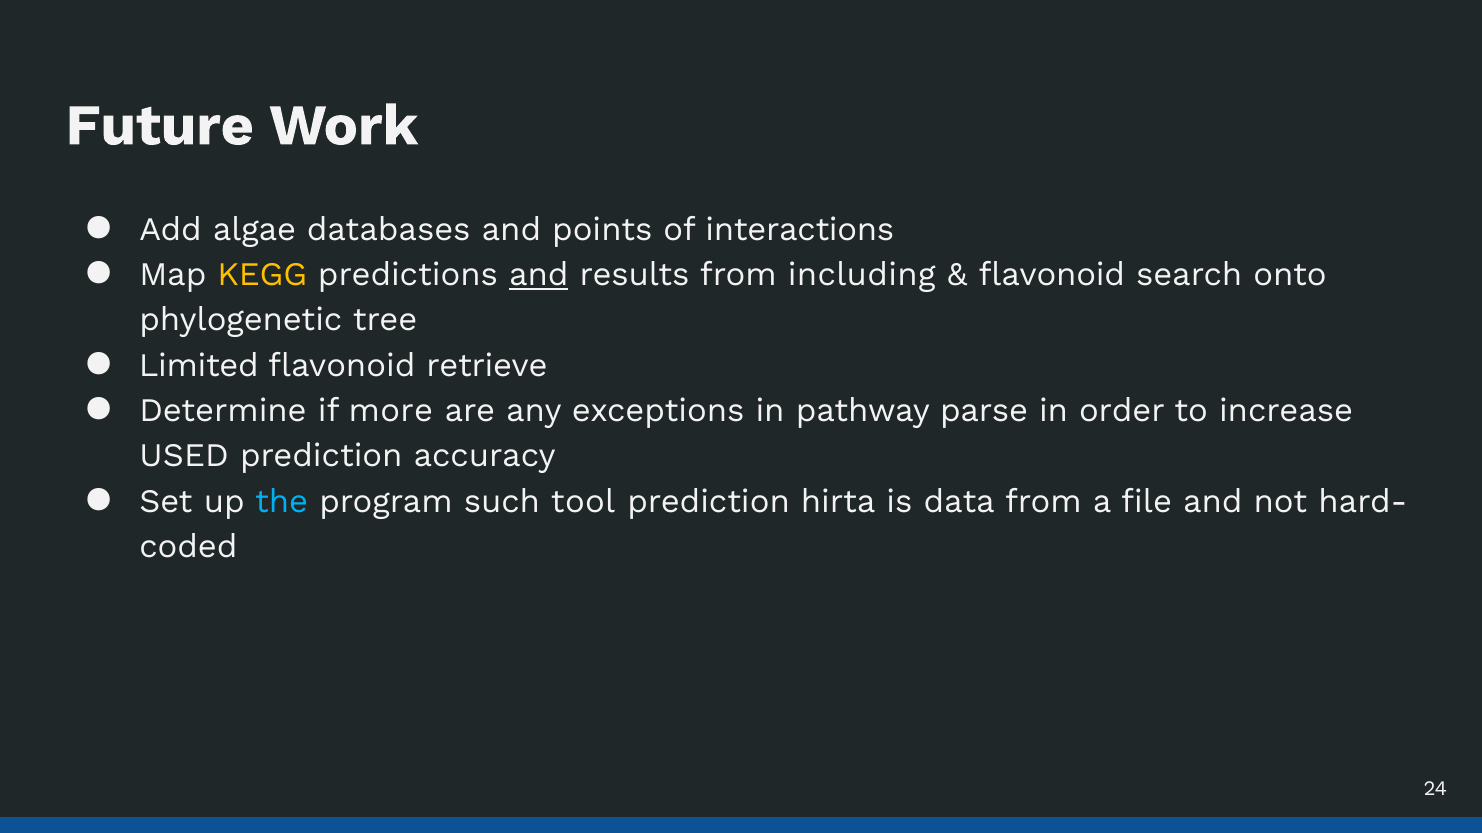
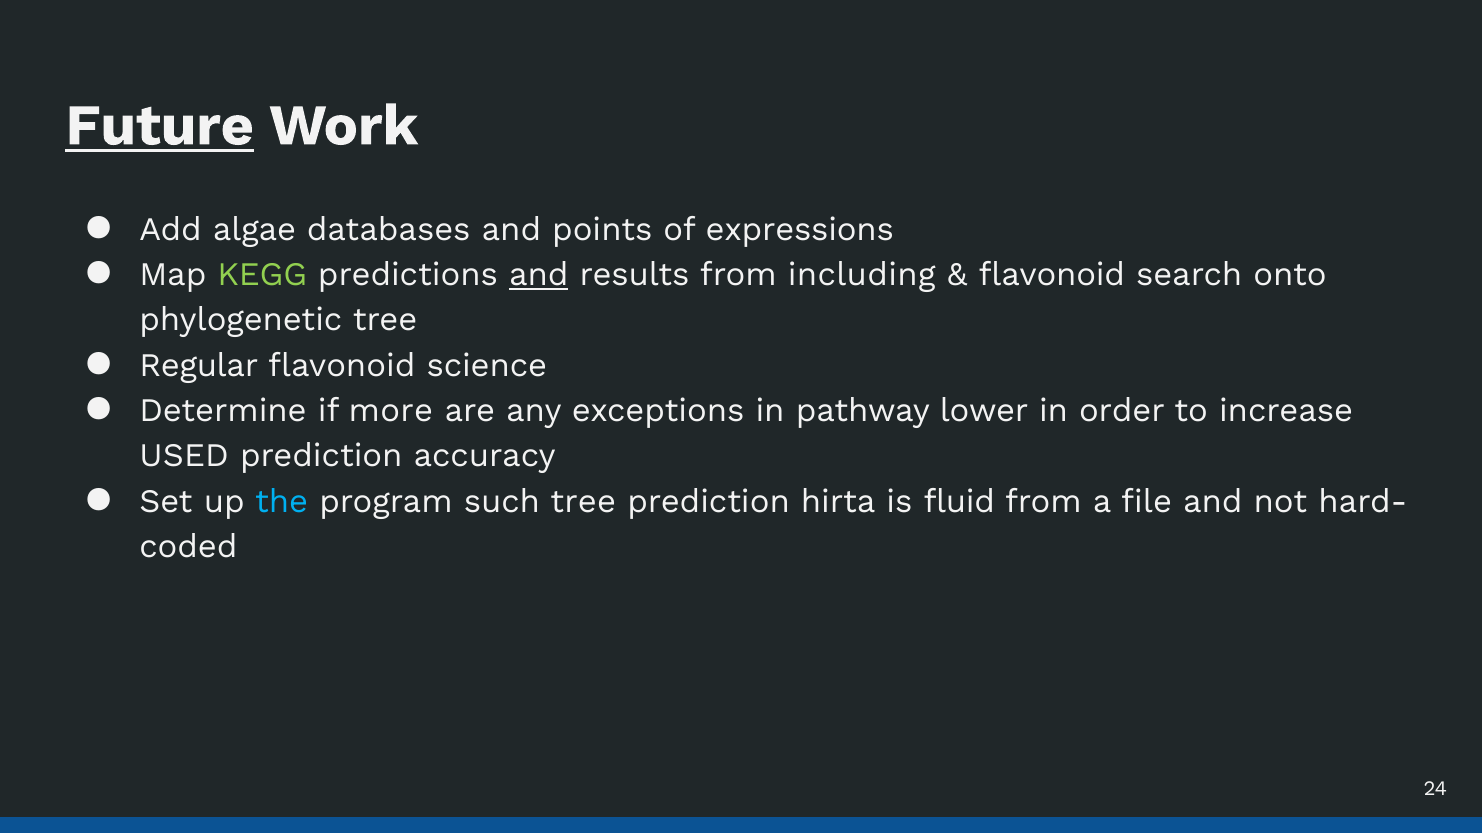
Future underline: none -> present
interactions: interactions -> expressions
KEGG colour: yellow -> light green
Limited: Limited -> Regular
retrieve: retrieve -> science
parse: parse -> lower
such tool: tool -> tree
data: data -> fluid
